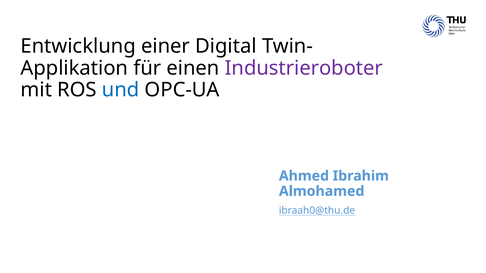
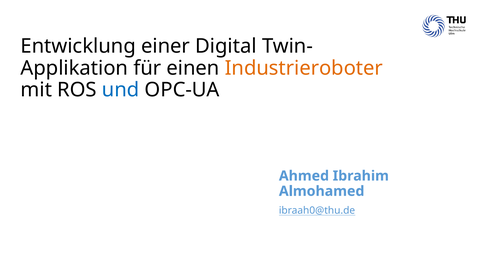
Industrieroboter colour: purple -> orange
